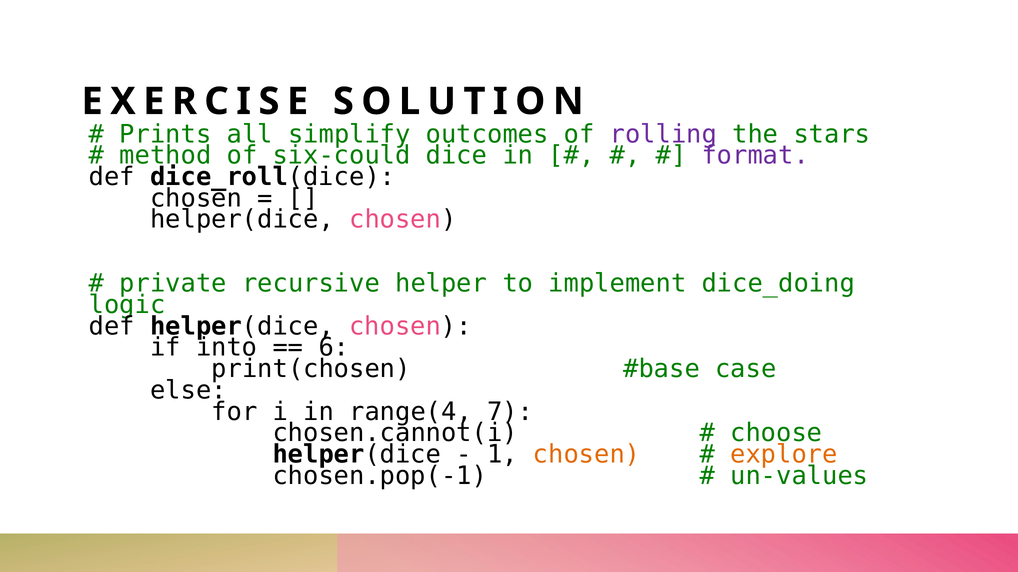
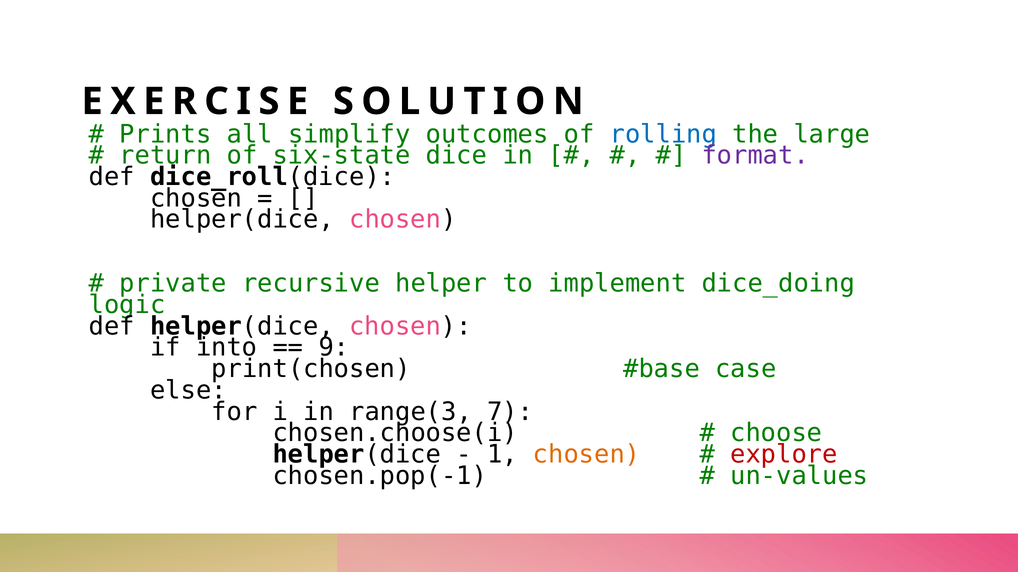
rolling colour: purple -> blue
stars: stars -> large
method: method -> return
six-could: six-could -> six-state
6: 6 -> 9
range(4: range(4 -> range(3
chosen.cannot(i: chosen.cannot(i -> chosen.choose(i
explore colour: orange -> red
